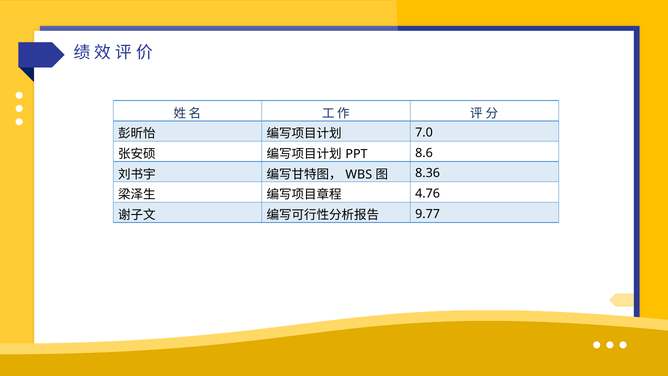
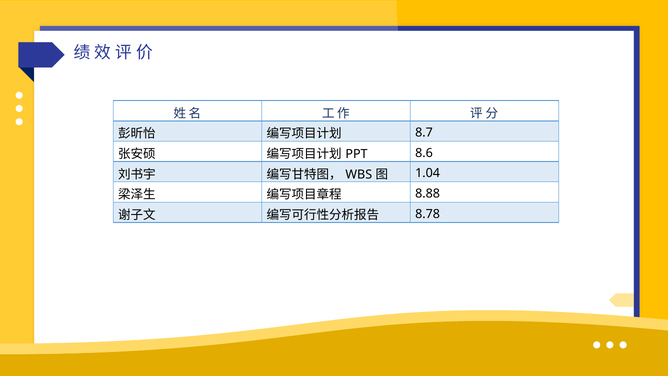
7.0: 7.0 -> 8.7
8.36: 8.36 -> 1.04
4.76: 4.76 -> 8.88
9.77: 9.77 -> 8.78
